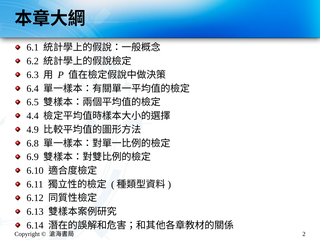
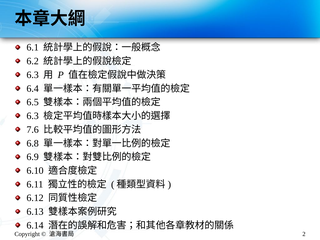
4.4 at (33, 116): 4.4 -> 6.3
4.9: 4.9 -> 7.6
